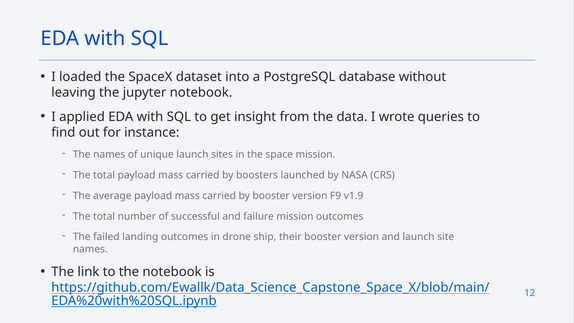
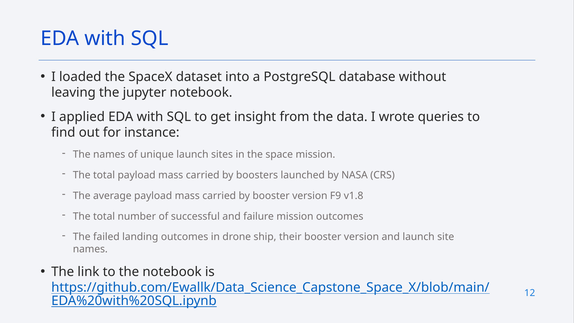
v1.9: v1.9 -> v1.8
